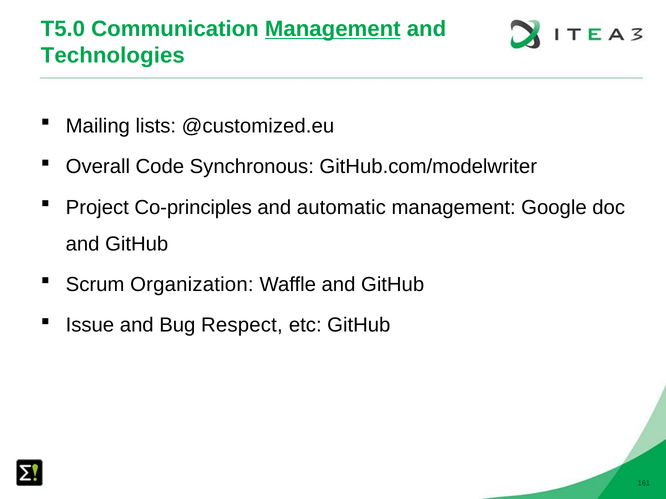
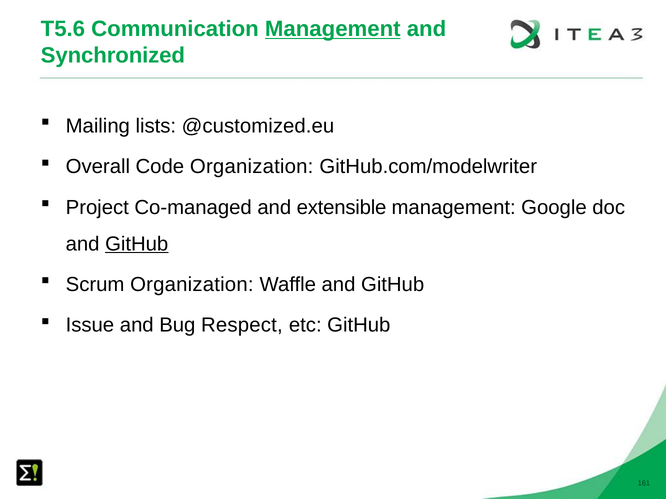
T5.0: T5.0 -> T5.6
Technologies: Technologies -> Synchronized
Code Synchronous: Synchronous -> Organization
Co-principles: Co-principles -> Co-managed
automatic: automatic -> extensible
GitHub at (137, 244) underline: none -> present
